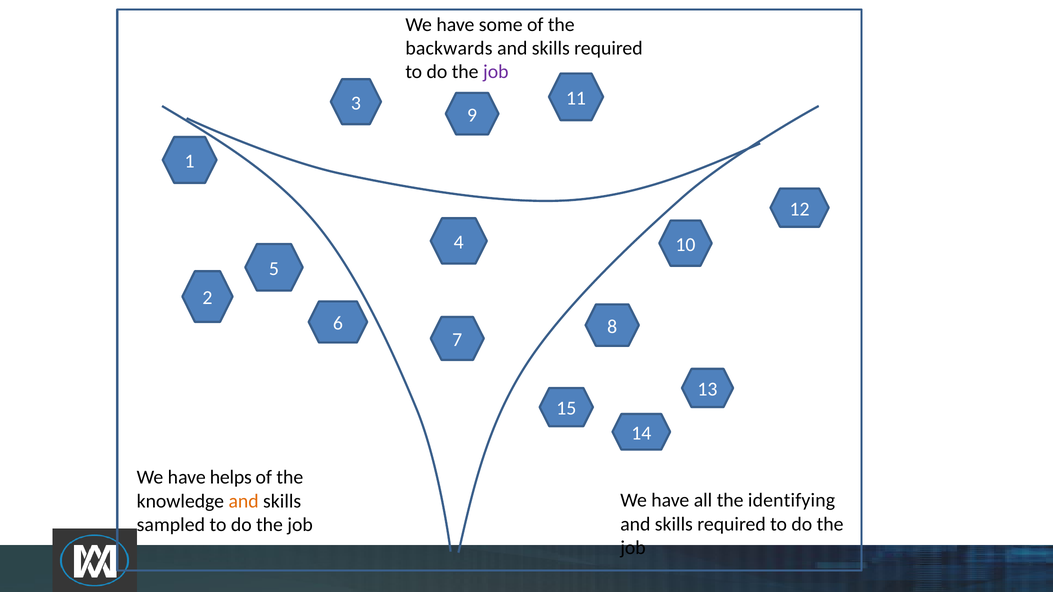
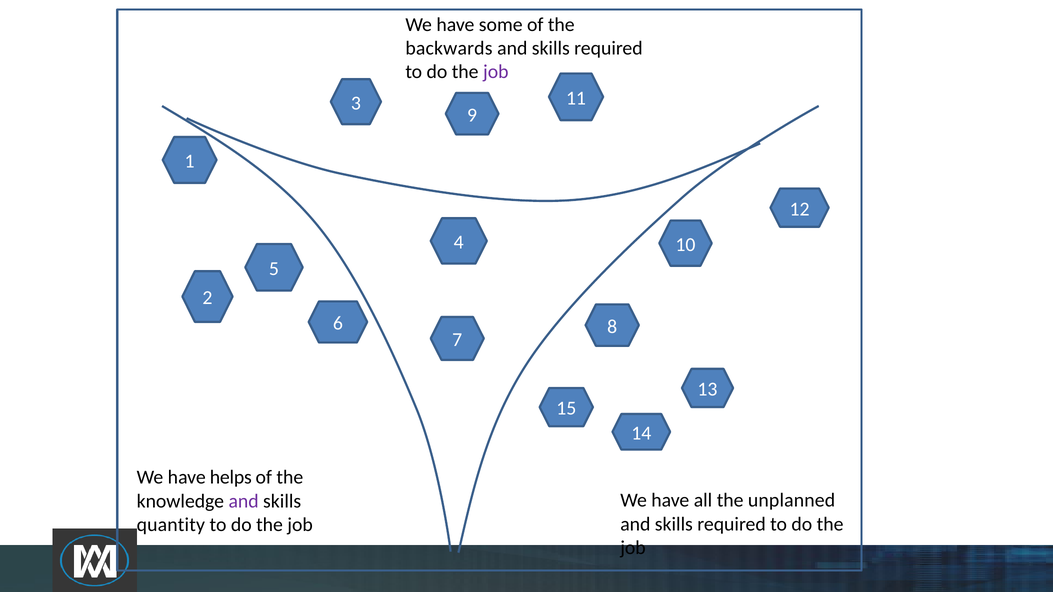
identifying: identifying -> unplanned
and at (244, 501) colour: orange -> purple
sampled: sampled -> quantity
